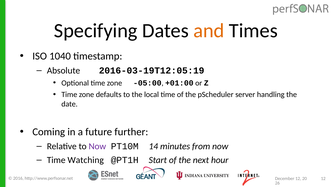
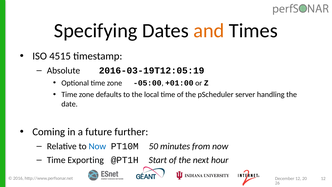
1040: 1040 -> 4515
Now at (97, 146) colour: purple -> blue
14: 14 -> 50
Watching: Watching -> Exporting
